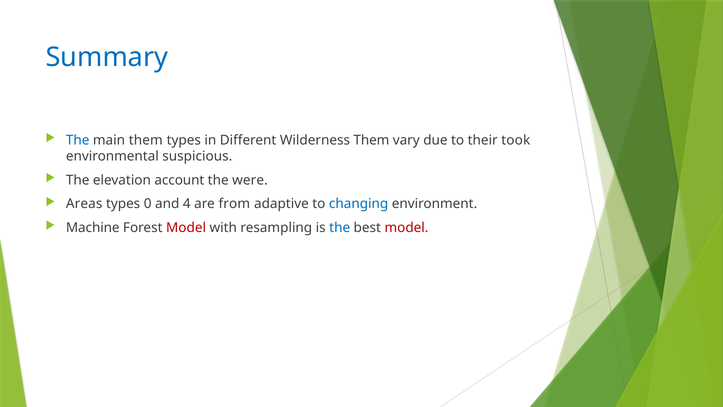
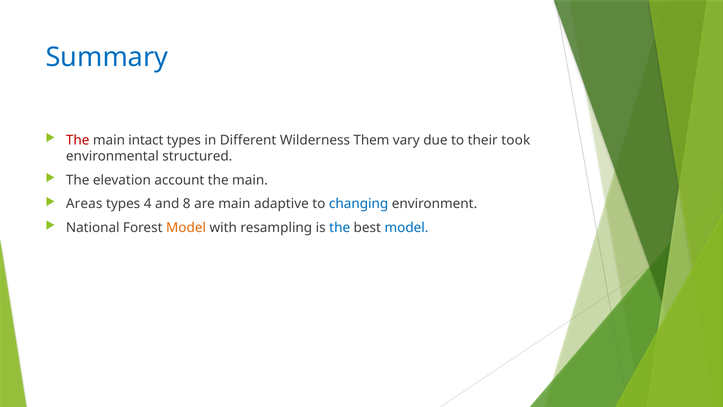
The at (78, 140) colour: blue -> red
main them: them -> intact
suspicious: suspicious -> structured
were at (250, 180): were -> main
0: 0 -> 4
4: 4 -> 8
are from: from -> main
Machine: Machine -> National
Model at (186, 228) colour: red -> orange
model at (407, 228) colour: red -> blue
